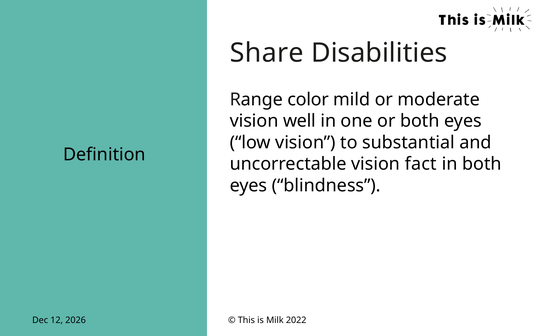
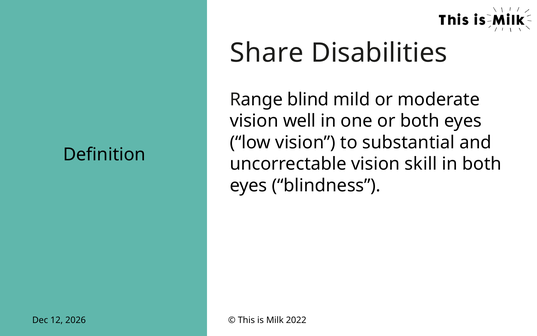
color: color -> blind
fact: fact -> skill
